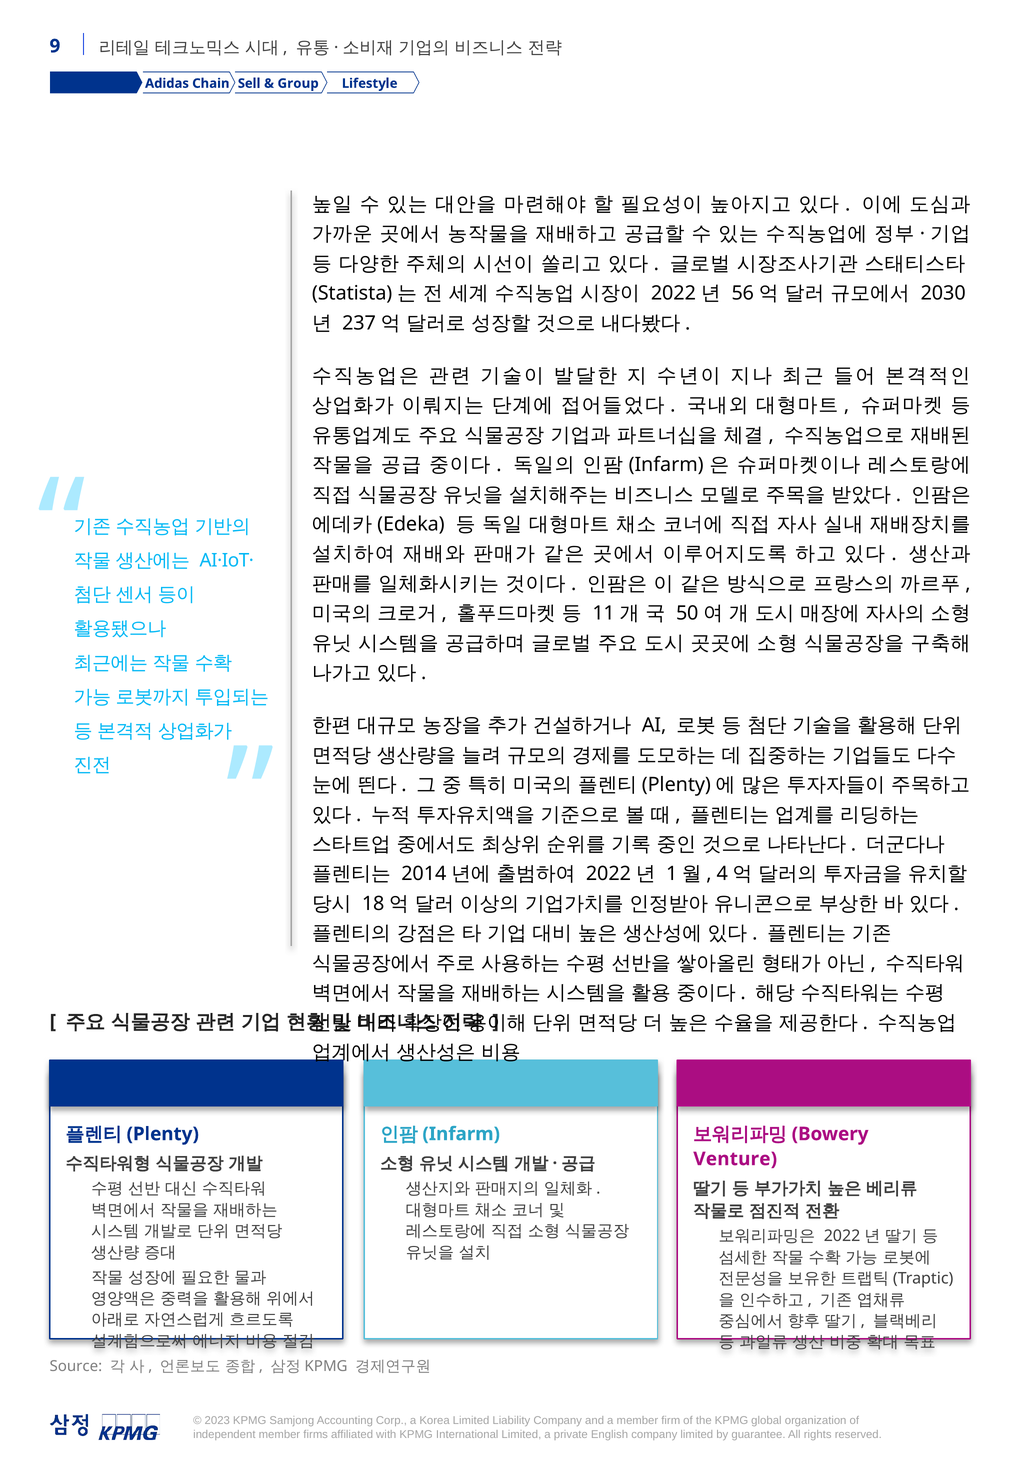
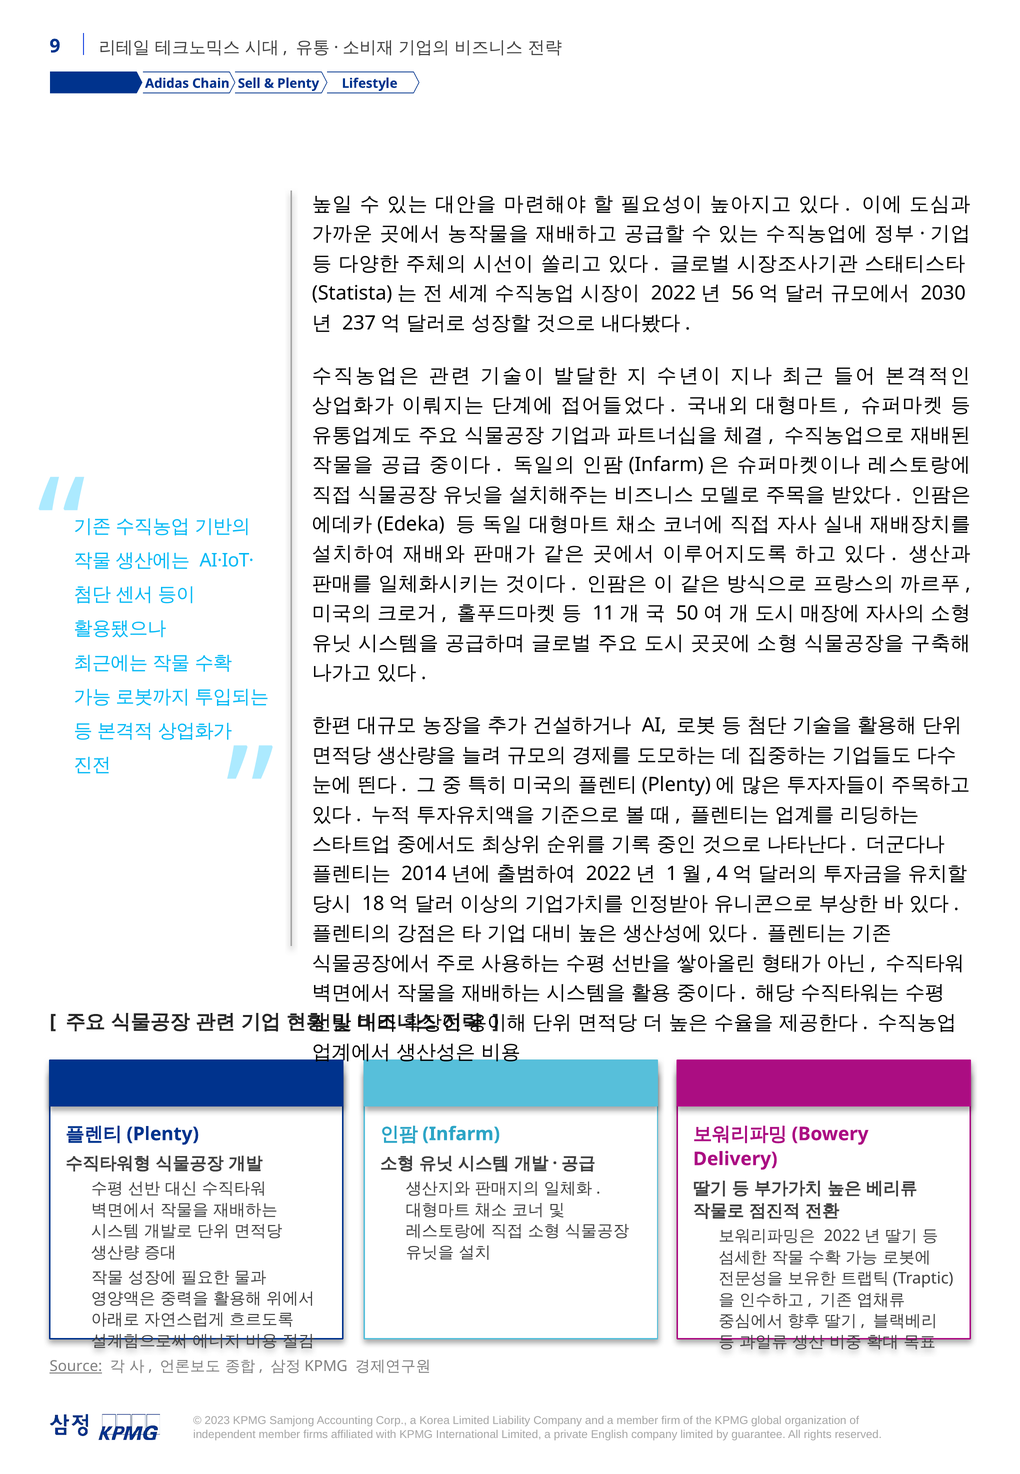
Group at (298, 83): Group -> Plenty
Venture: Venture -> Delivery
Source underline: none -> present
